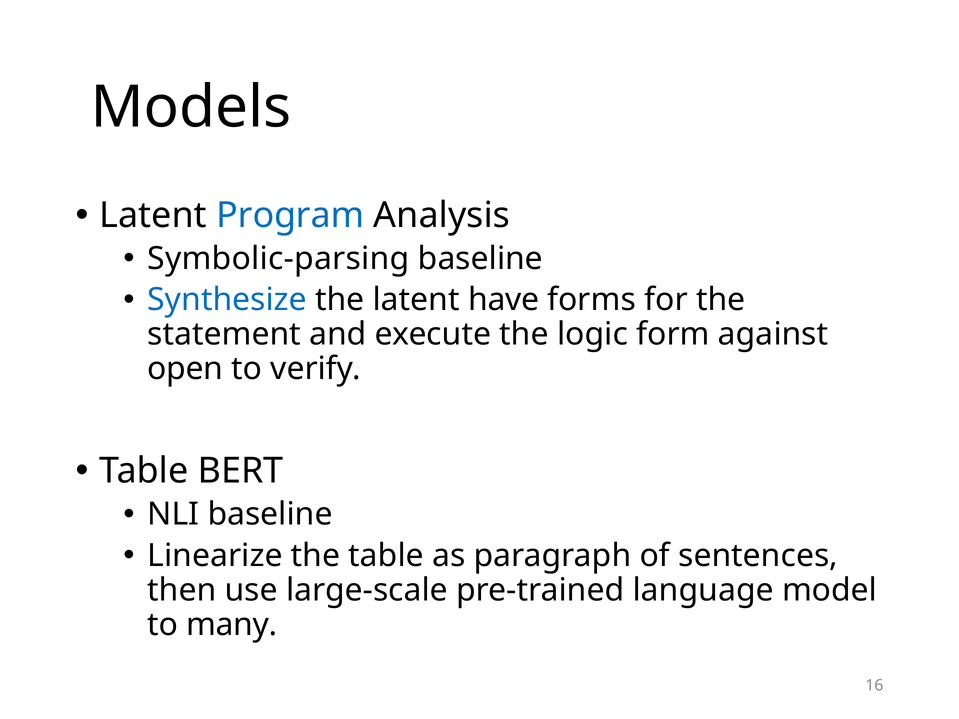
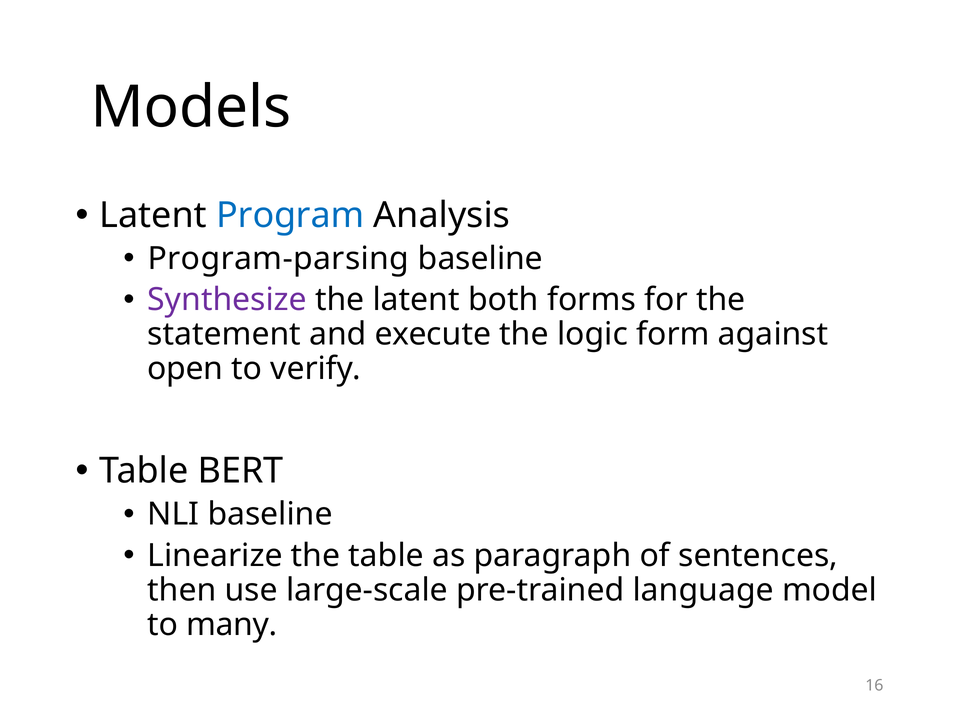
Symbolic-parsing: Symbolic-parsing -> Program-parsing
Synthesize colour: blue -> purple
have: have -> both
